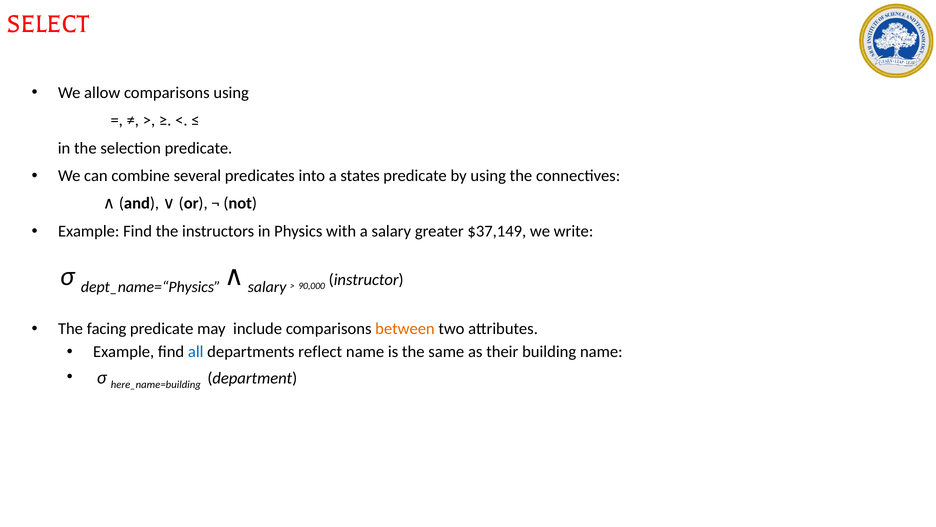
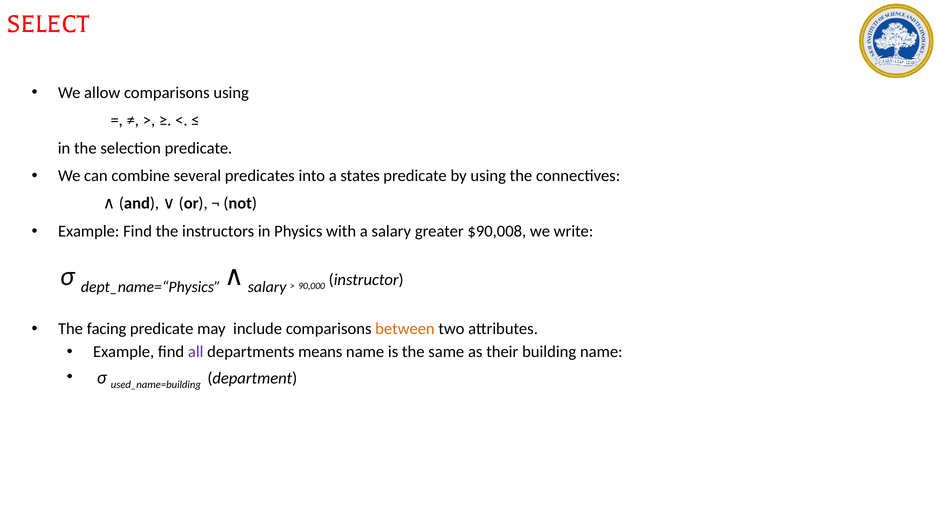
$37,149: $37,149 -> $90,008
all colour: blue -> purple
reflect: reflect -> means
here_name=building: here_name=building -> used_name=building
